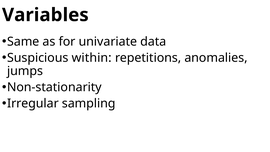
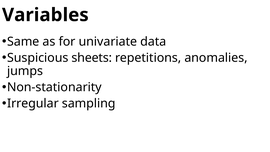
within: within -> sheets
